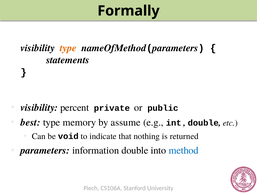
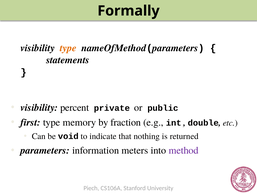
best: best -> first
assume: assume -> fraction
information double: double -> meters
method colour: blue -> purple
